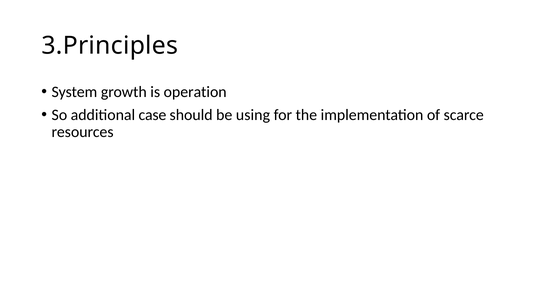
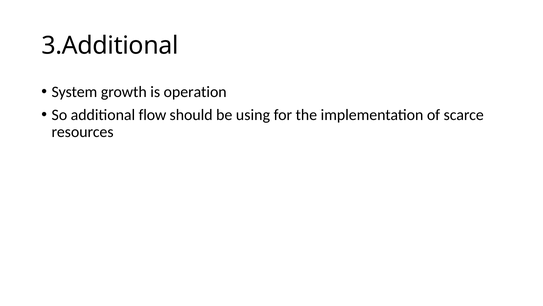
3.Principles: 3.Principles -> 3.Additional
case: case -> flow
